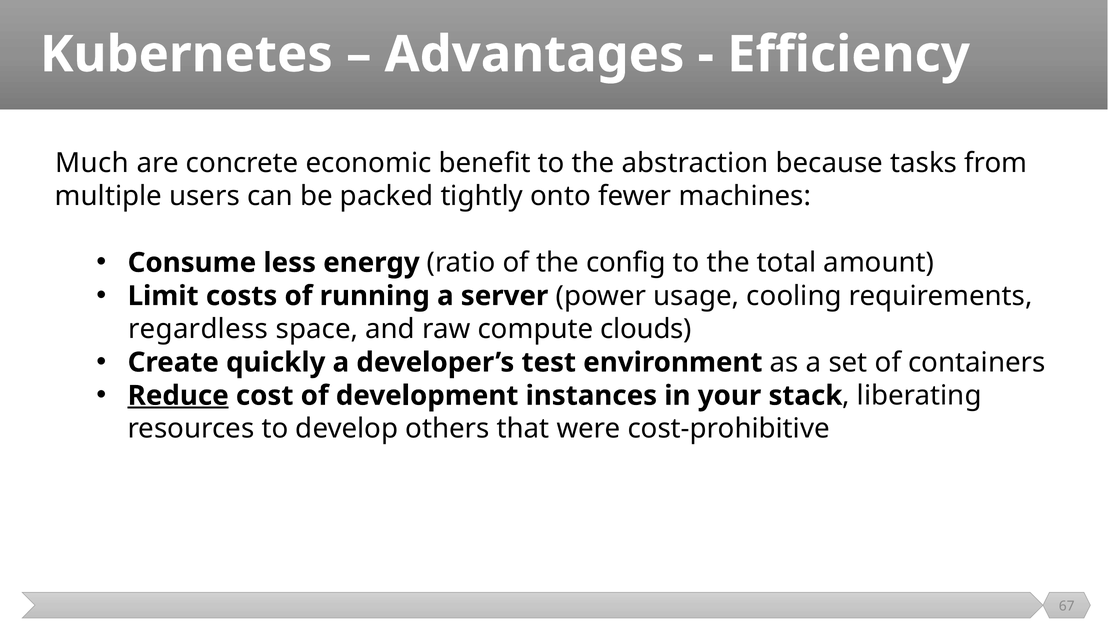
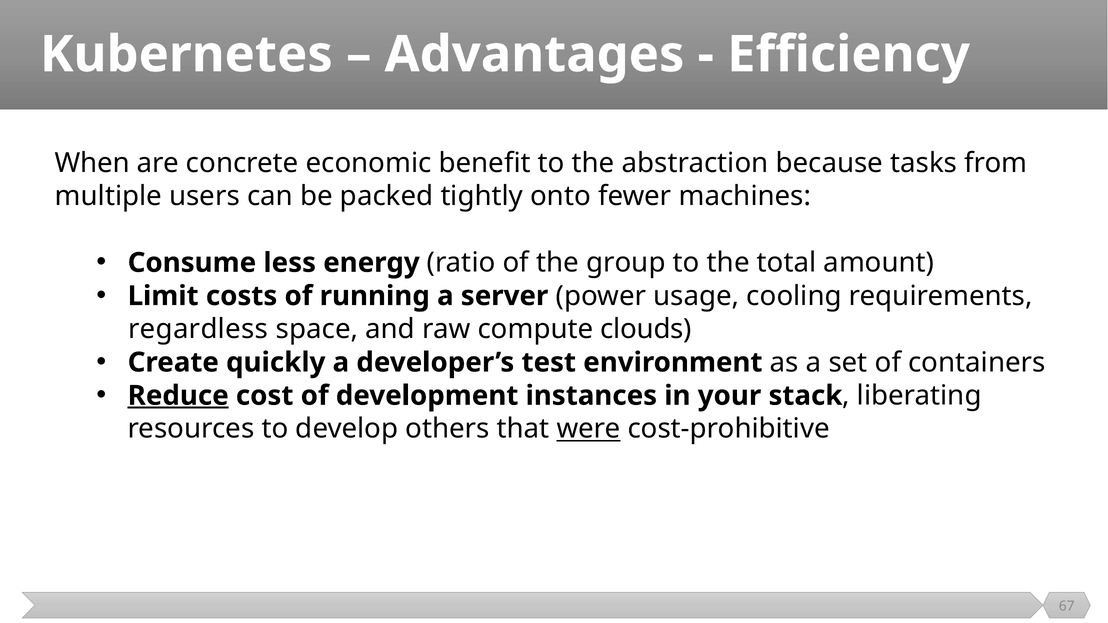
Much: Much -> When
config: config -> group
were underline: none -> present
